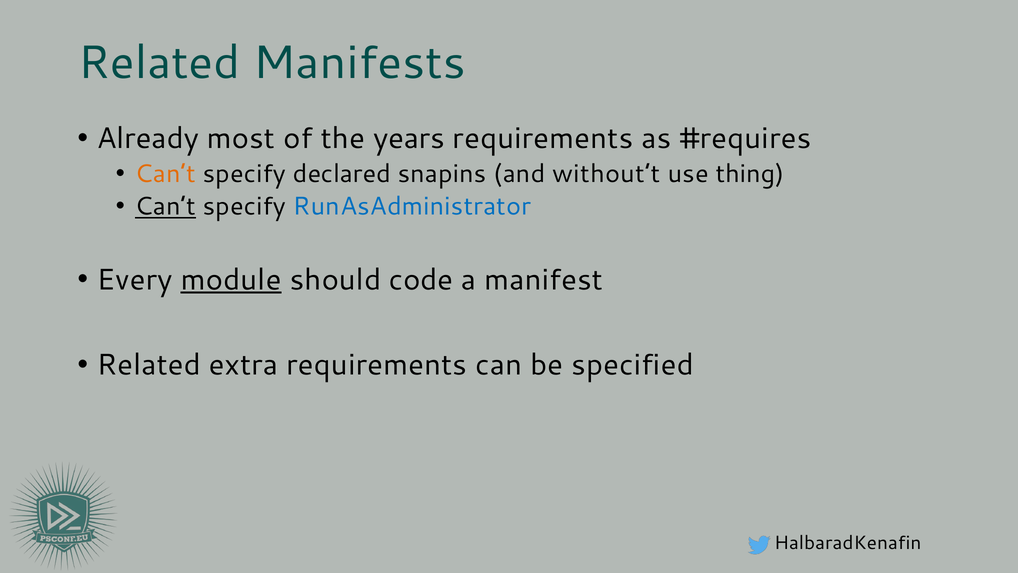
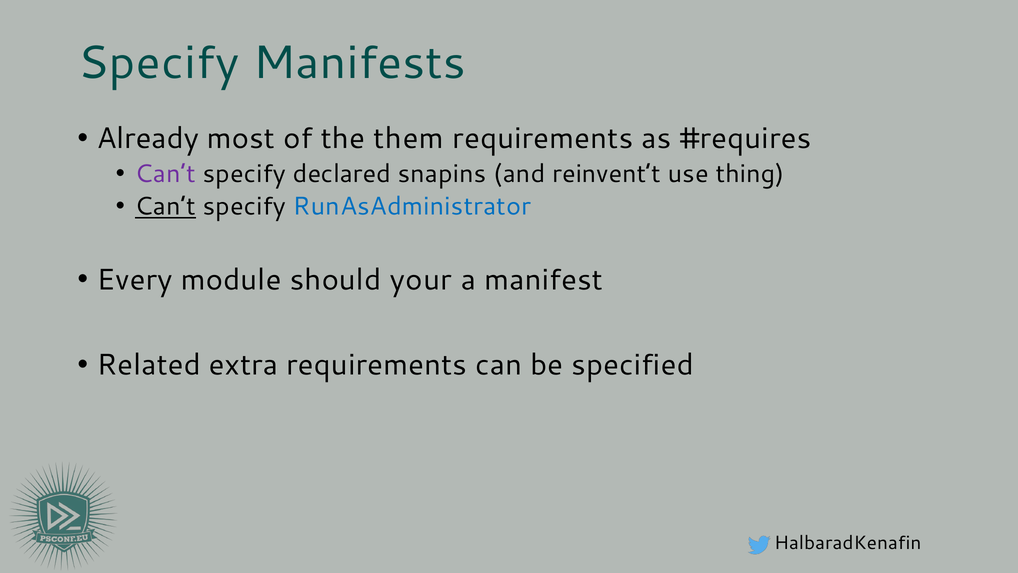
Related at (159, 63): Related -> Specify
years: years -> them
Can’t at (165, 174) colour: orange -> purple
without’t: without’t -> reinvent’t
module underline: present -> none
code: code -> your
